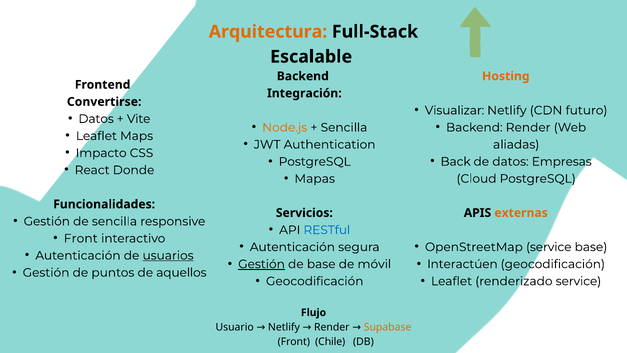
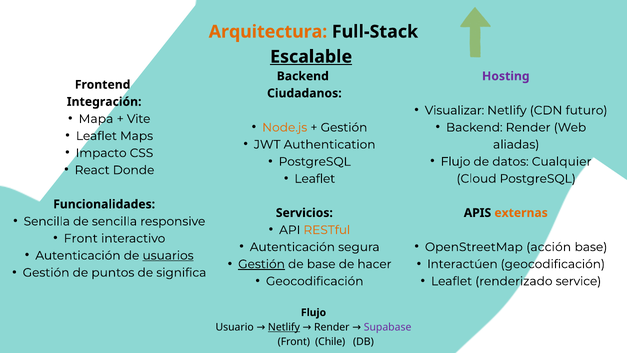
Escalable underline: none -> present
Hosting colour: orange -> purple
Integración: Integración -> Ciudadanos
Convertirse: Convertirse -> Integración
Datos at (96, 119): Datos -> Mapa
Sencilla at (344, 127): Sencilla -> Gestión
Back at (456, 161): Back -> Flujo
Empresas: Empresas -> Cualquier
Mapas at (315, 179): Mapas -> Leaflet
Gestión at (47, 221): Gestión -> Sencilla
RESTful colour: blue -> orange
OpenStreetMap service: service -> acción
móvil: móvil -> hacer
aquellos: aquellos -> significa
Netlify at (284, 327) underline: none -> present
Supabase colour: orange -> purple
